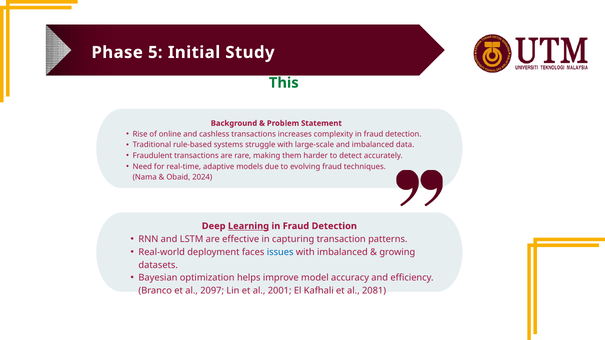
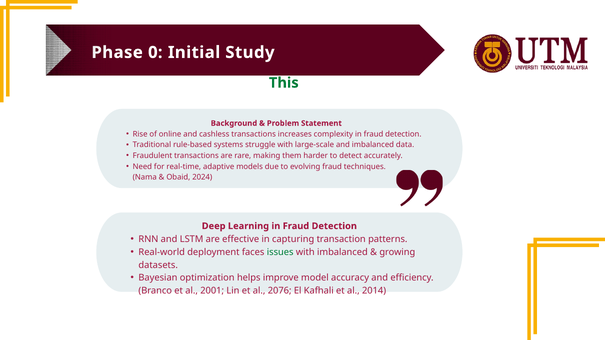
5: 5 -> 0
Learning underline: present -> none
issues colour: blue -> green
2097: 2097 -> 2001
2001: 2001 -> 2076
2081: 2081 -> 2014
